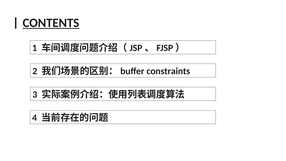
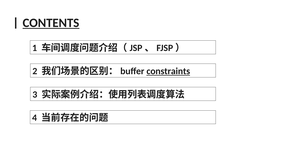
constraints underline: none -> present
